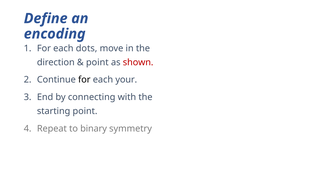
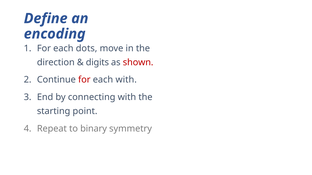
point at (97, 63): point -> digits
for at (84, 80) colour: black -> red
each your: your -> with
